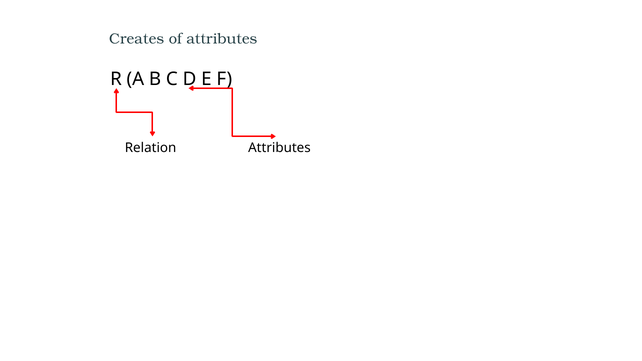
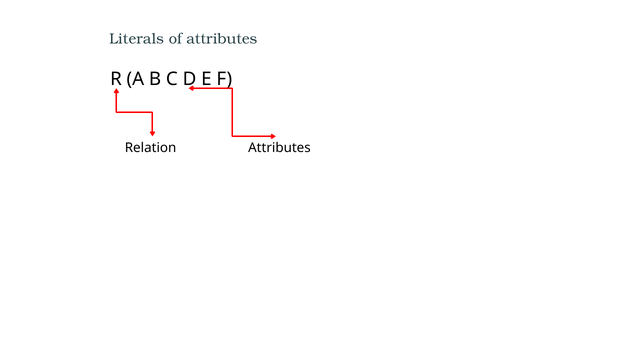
Creates: Creates -> Literals
